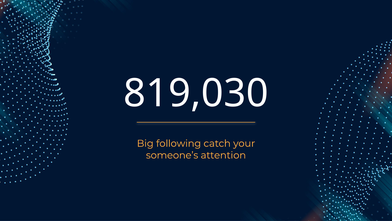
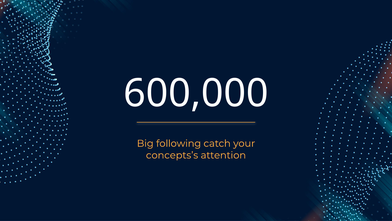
819,030: 819,030 -> 600,000
someone’s: someone’s -> concepts’s
